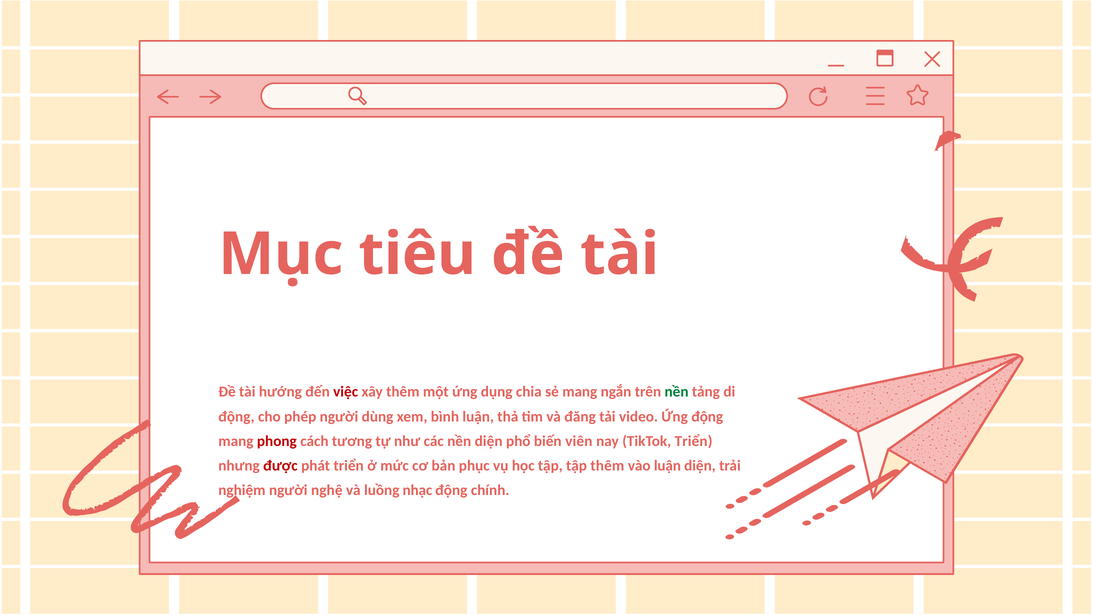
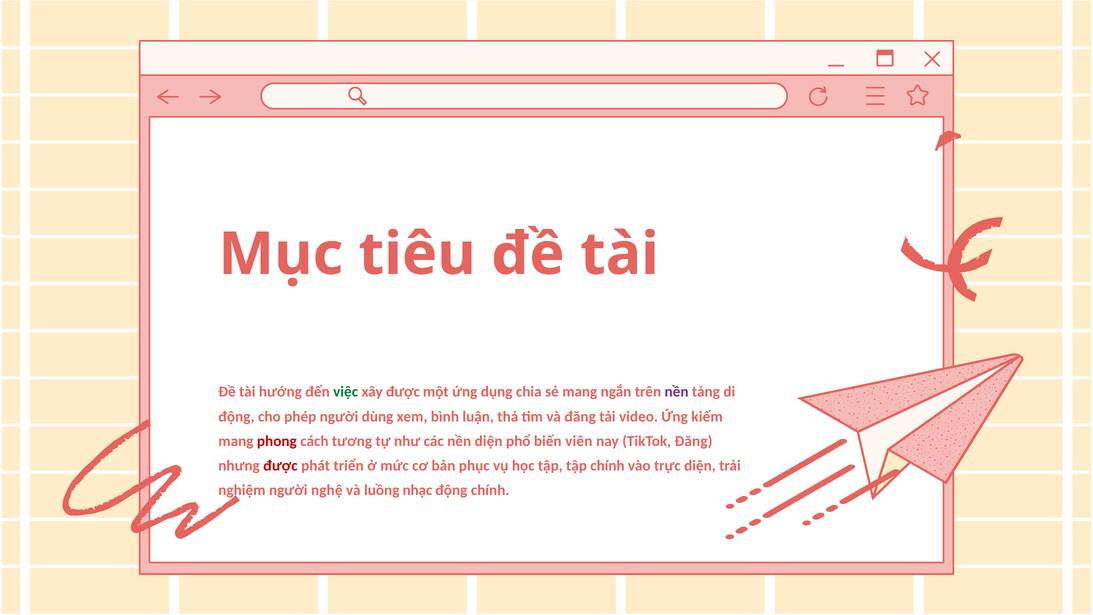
việc colour: red -> green
xây thêm: thêm -> được
nền at (677, 392) colour: green -> purple
Ứng động: động -> kiếm
TikTok Triển: Triển -> Đăng
tập thêm: thêm -> chính
vào luận: luận -> trực
